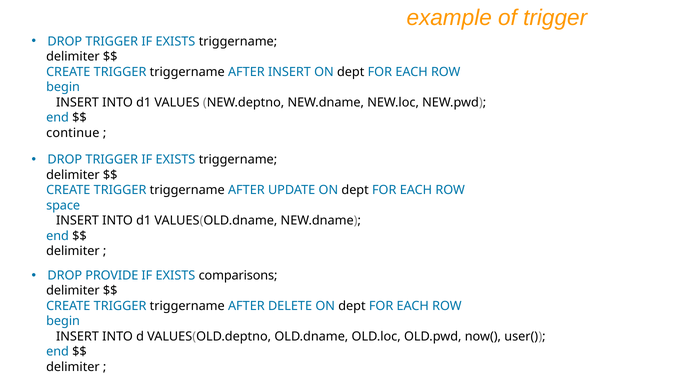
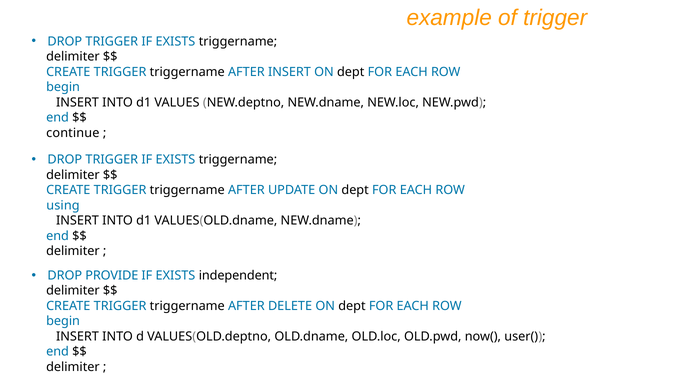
space: space -> using
comparisons: comparisons -> independent
